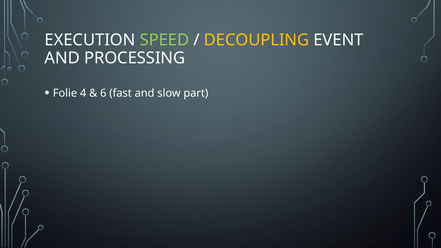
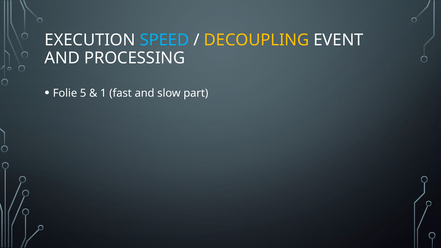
SPEED colour: light green -> light blue
4: 4 -> 5
6: 6 -> 1
